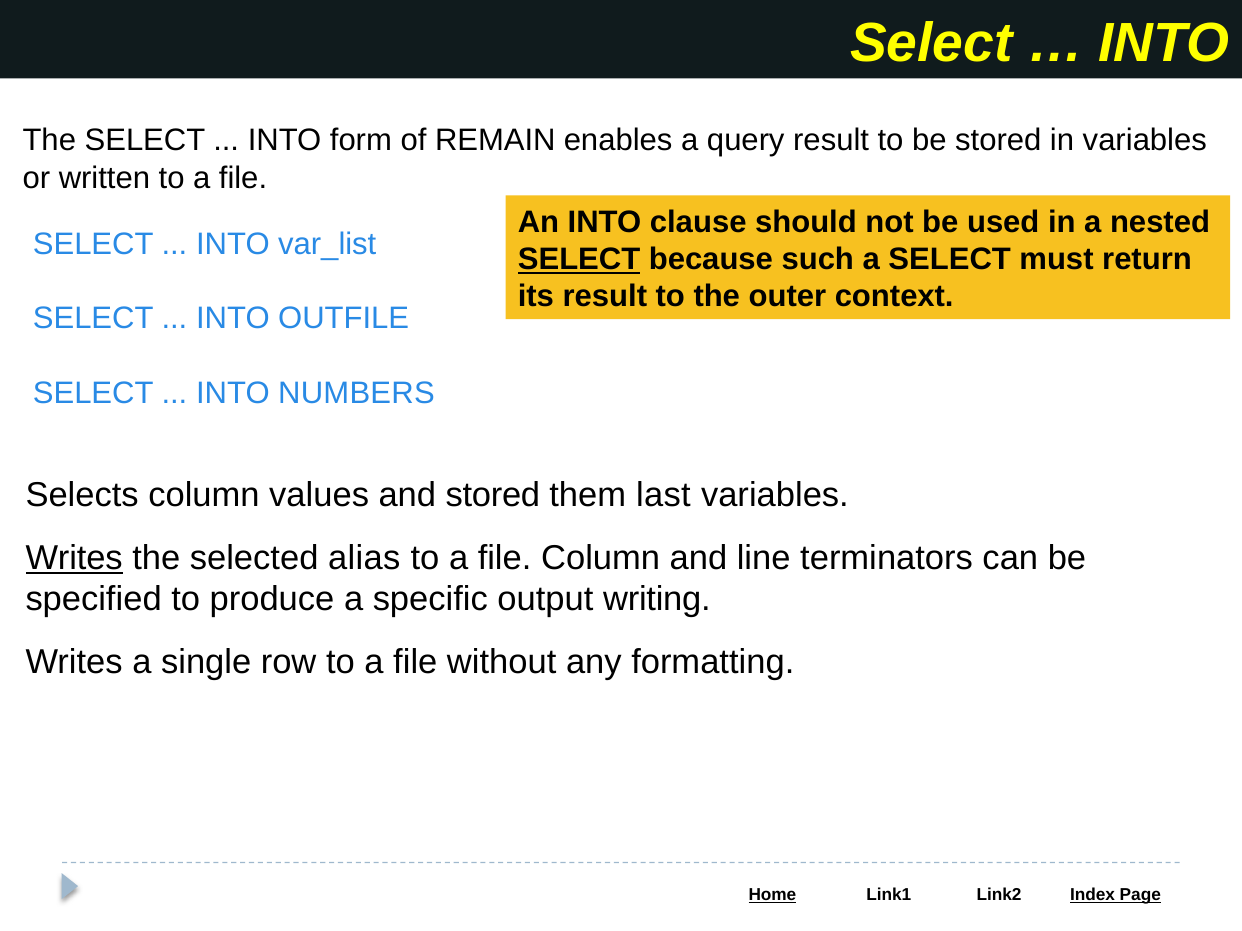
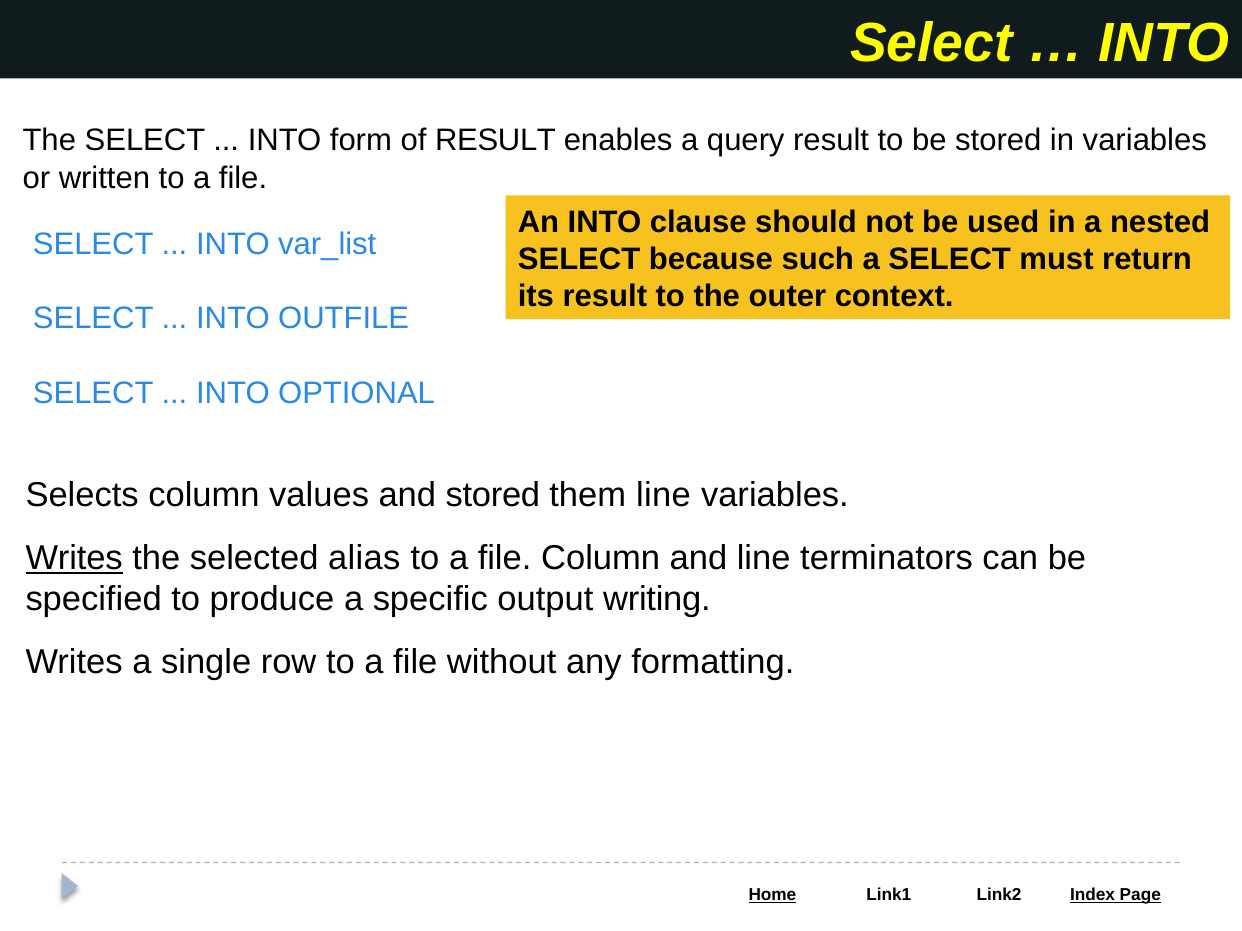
of REMAIN: REMAIN -> RESULT
SELECT at (579, 260) underline: present -> none
NUMBERS: NUMBERS -> OPTIONAL
them last: last -> line
